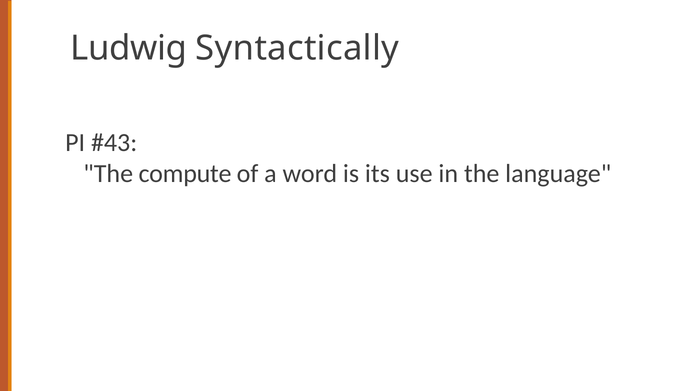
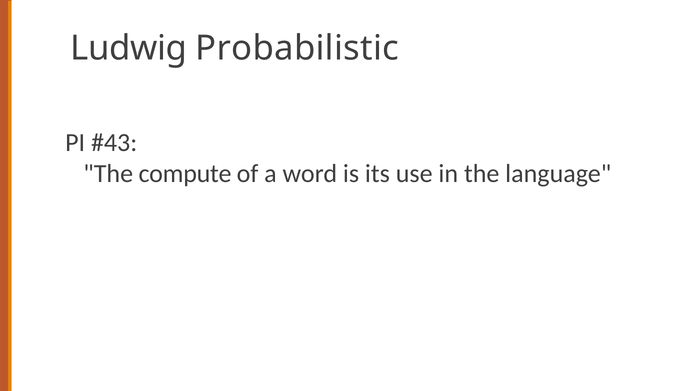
Syntactically: Syntactically -> Probabilistic
